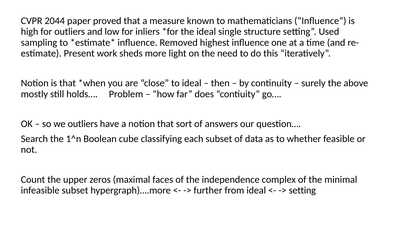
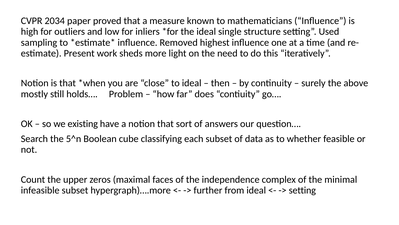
2044: 2044 -> 2034
we outliers: outliers -> existing
1^n: 1^n -> 5^n
